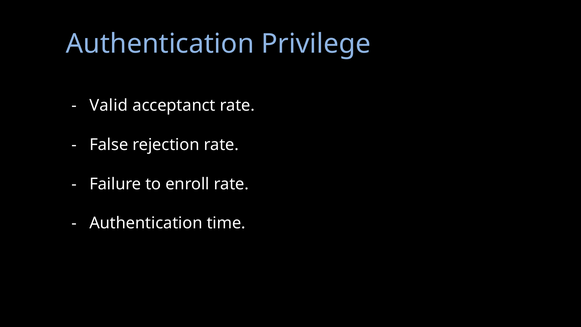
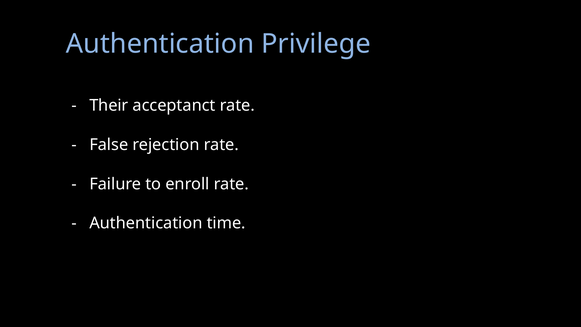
Valid: Valid -> Their
